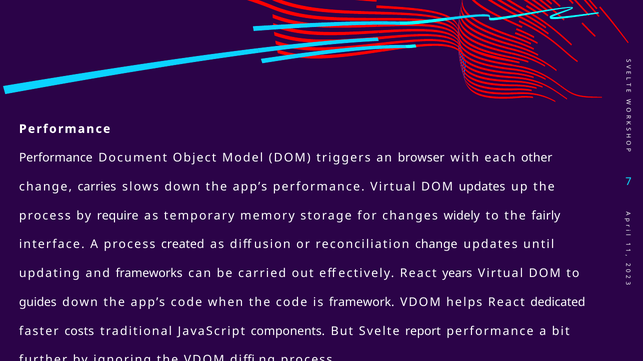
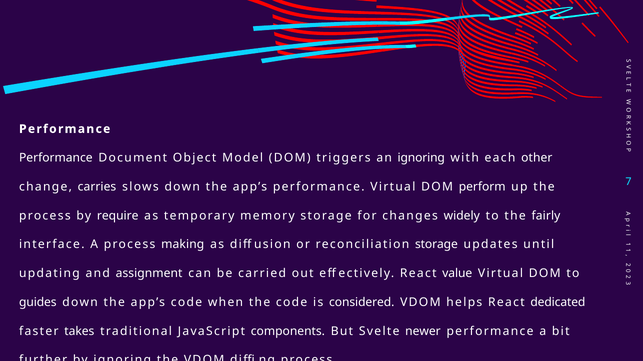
an browser: browser -> ignoring
DOM updates: updates -> perform
created: created -> making
reconciliation change: change -> storage
frameworks: frameworks -> assignment
years: years -> value
framework: framework -> considered
costs: costs -> takes
report: report -> newer
